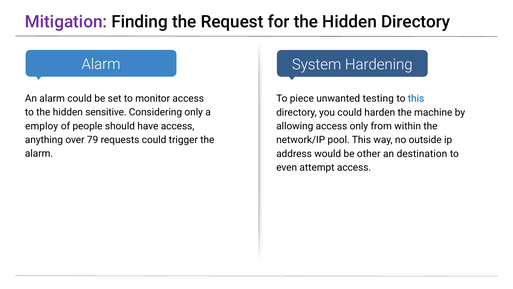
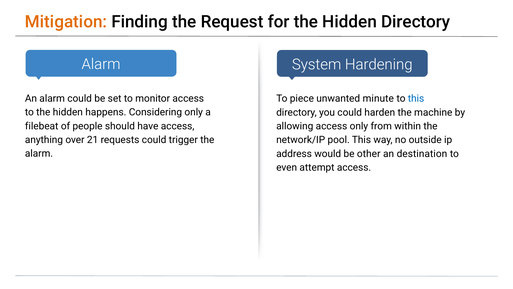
Mitigation colour: purple -> orange
testing: testing -> minute
sensitive: sensitive -> happens
employ: employ -> filebeat
79: 79 -> 21
